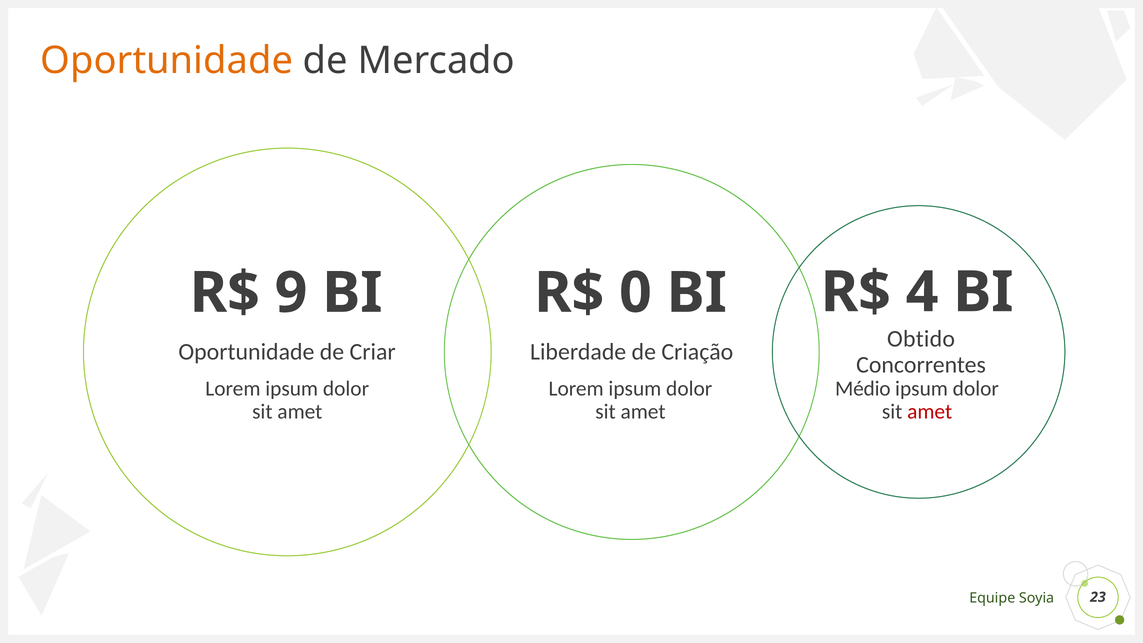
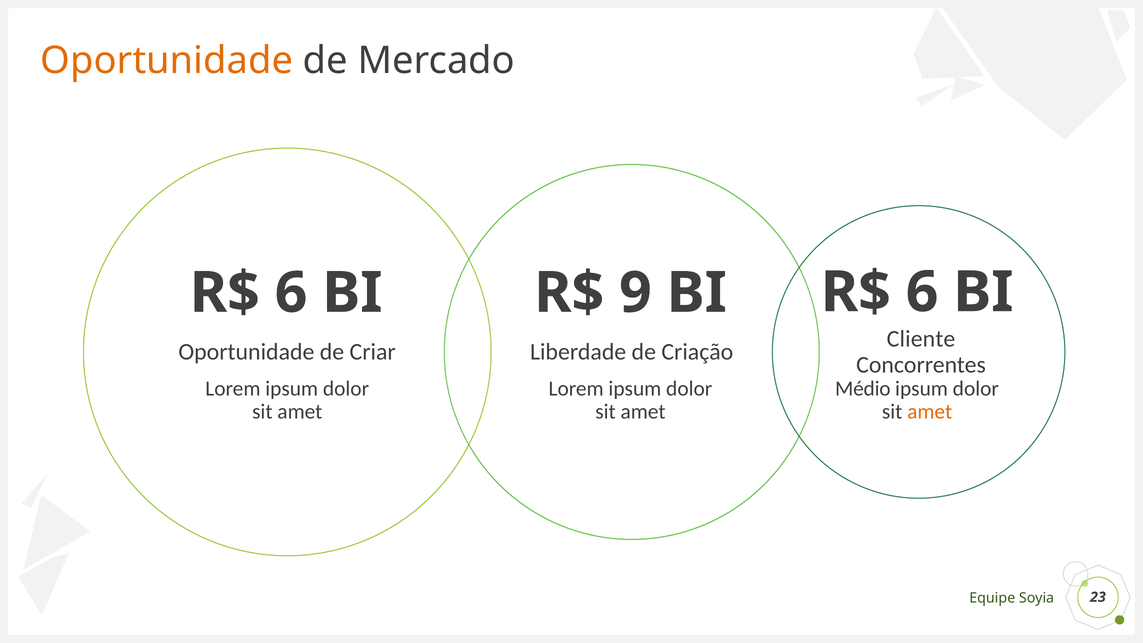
4 at (922, 292): 4 -> 6
9 at (291, 293): 9 -> 6
0: 0 -> 9
Obtido: Obtido -> Cliente
amet at (930, 412) colour: red -> orange
